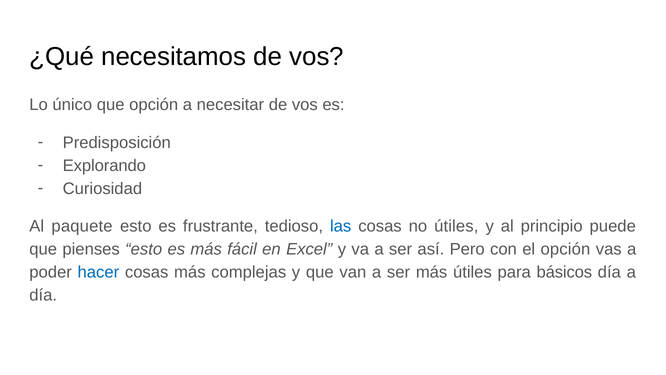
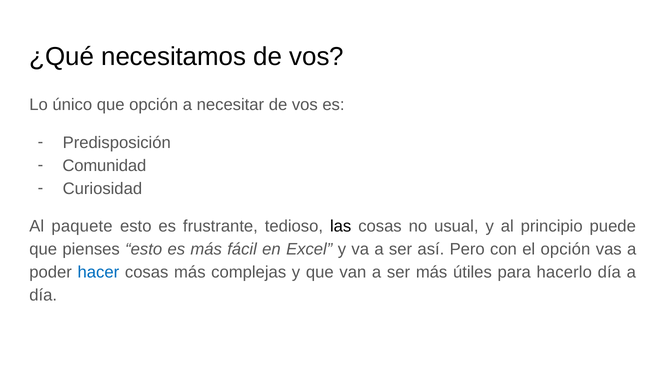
Explorando: Explorando -> Comunidad
las colour: blue -> black
no útiles: útiles -> usual
básicos: básicos -> hacerlo
